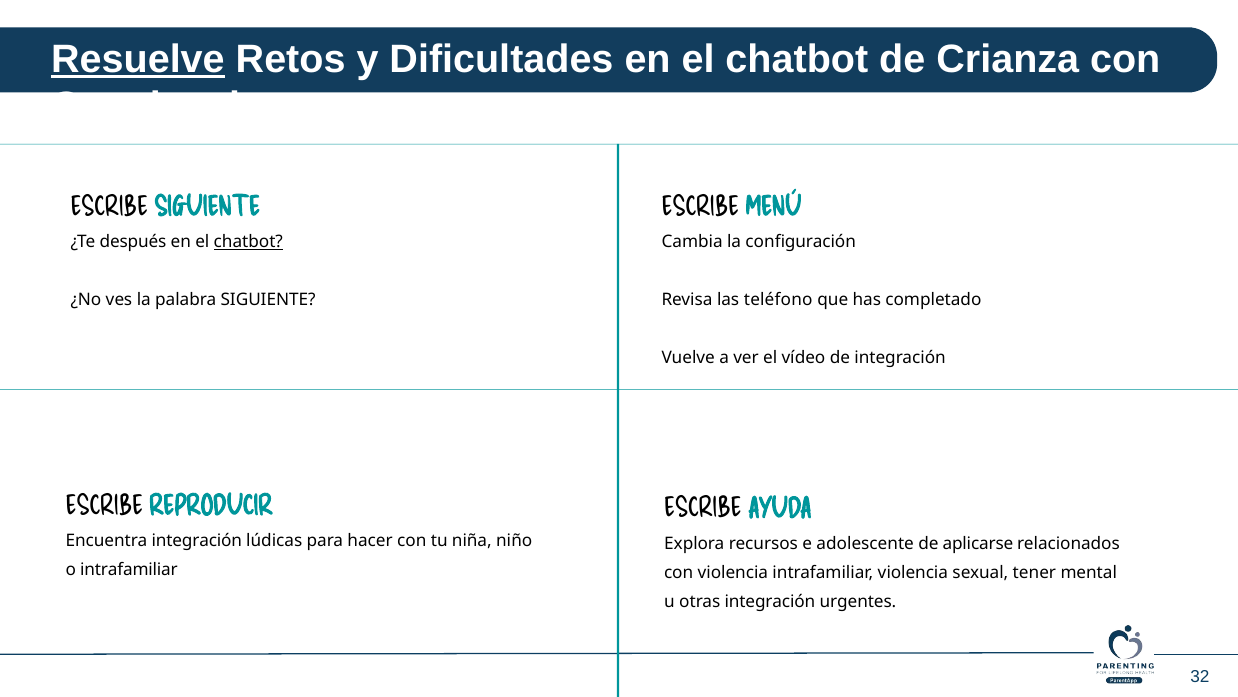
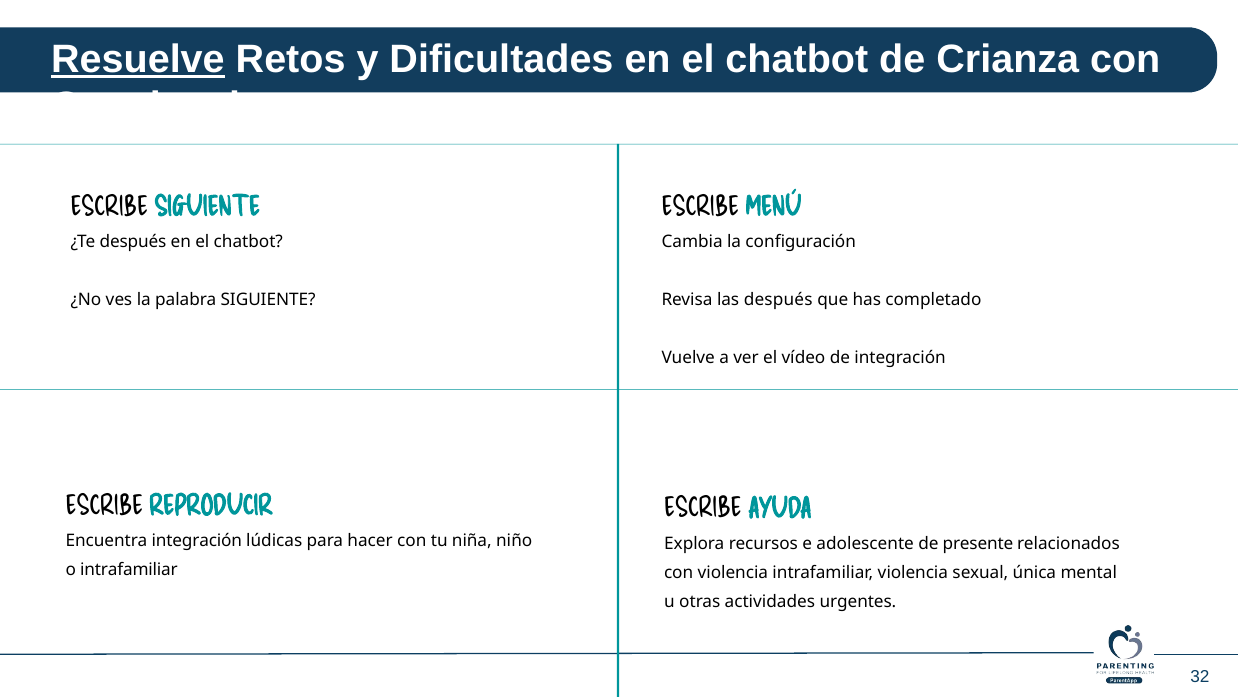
chatbot at (248, 242) underline: present -> none
las teléfono: teléfono -> después
aplicarse: aplicarse -> presente
tener: tener -> única
otras integración: integración -> actividades
